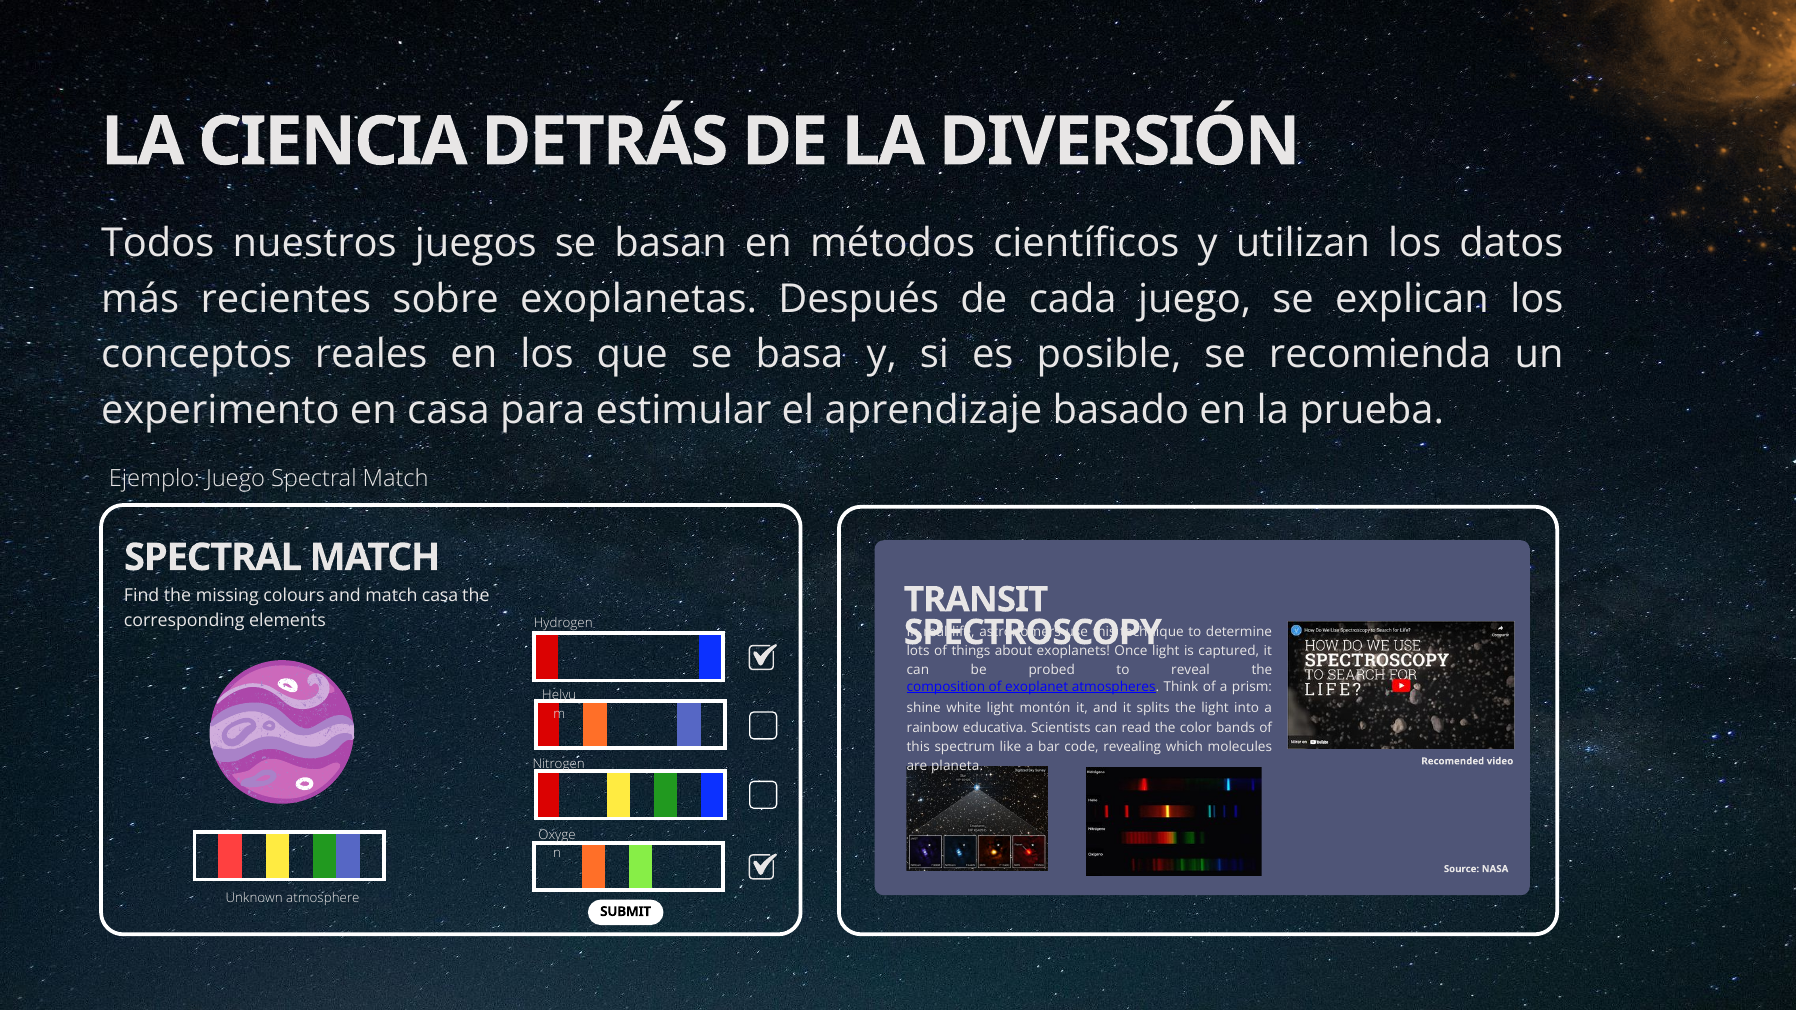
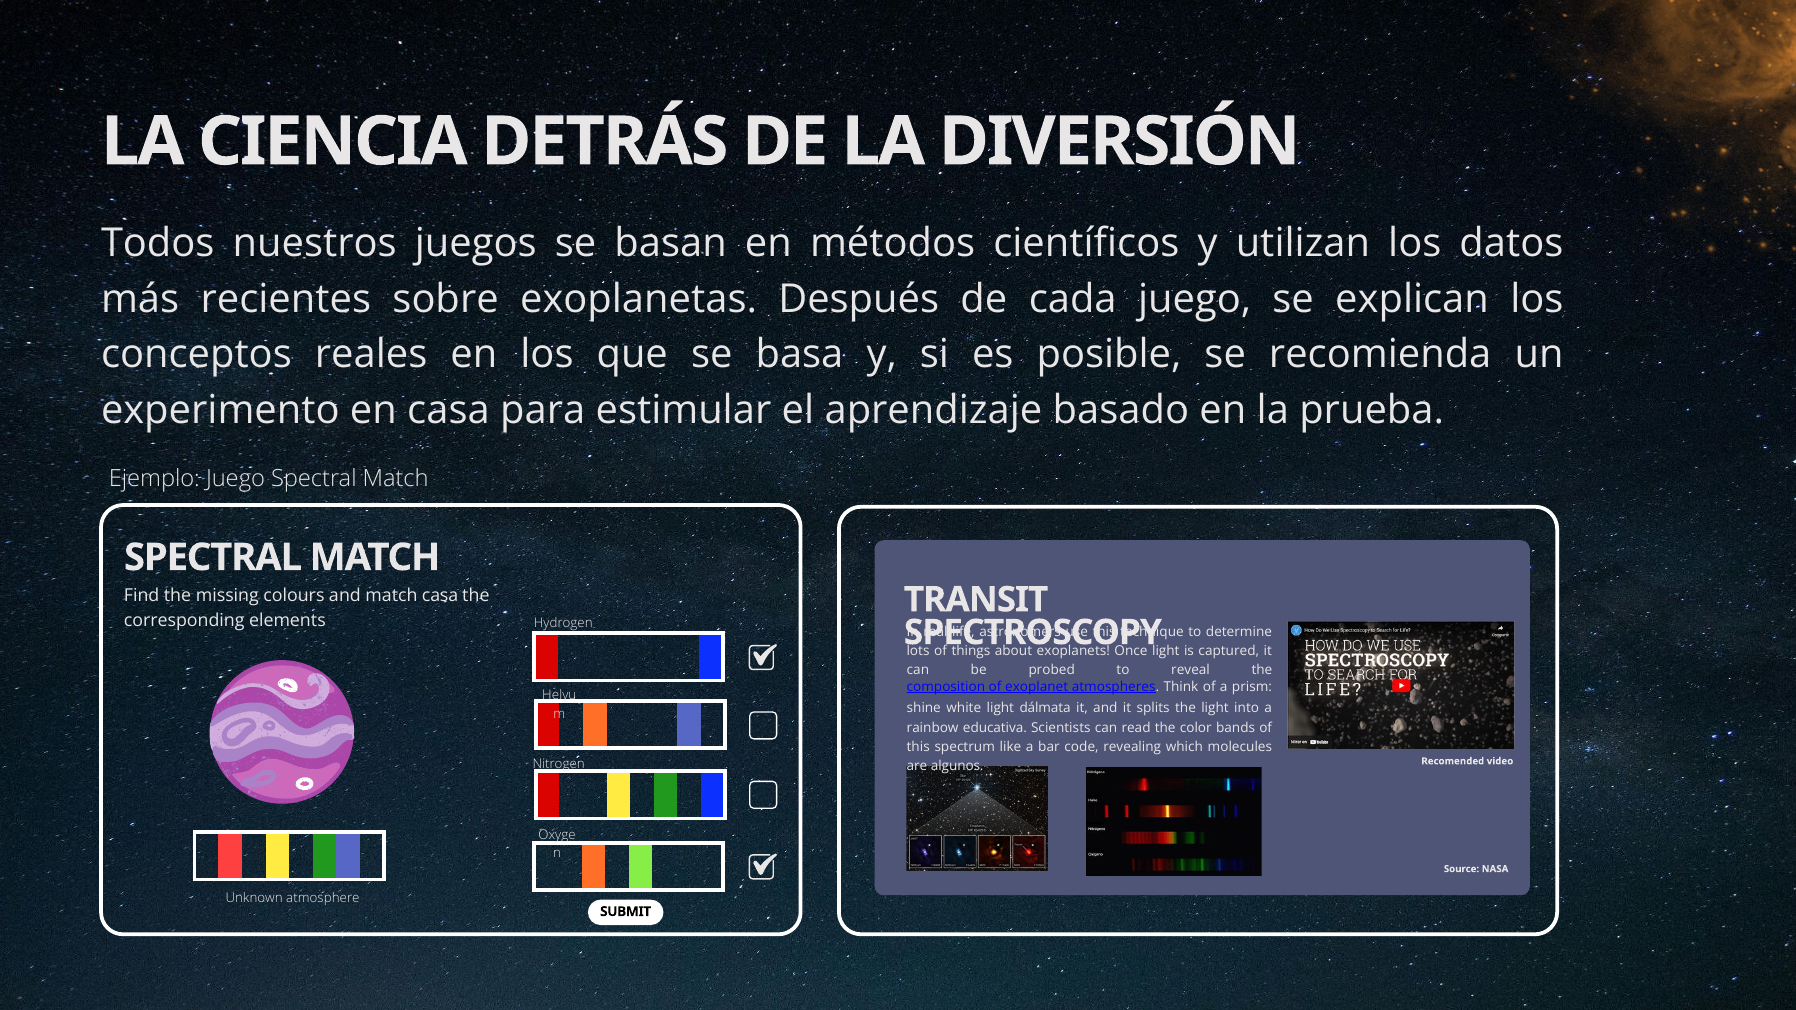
montón: montón -> dálmata
planeta: planeta -> algunos
